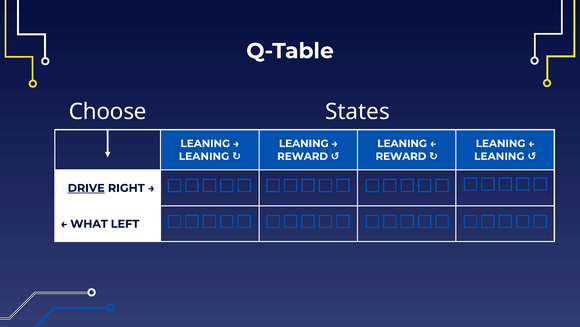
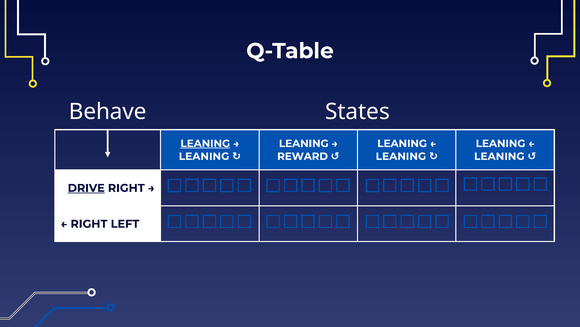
Choose: Choose -> Behave
LEANING at (205, 143) underline: none -> present
REWARD at (401, 156): REWARD -> LEANING
WHAT at (89, 223): WHAT -> RIGHT
